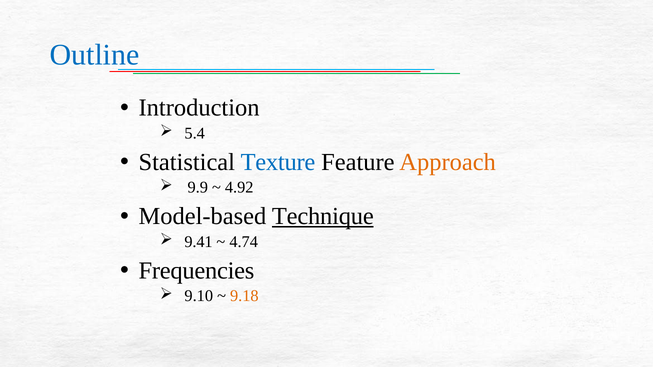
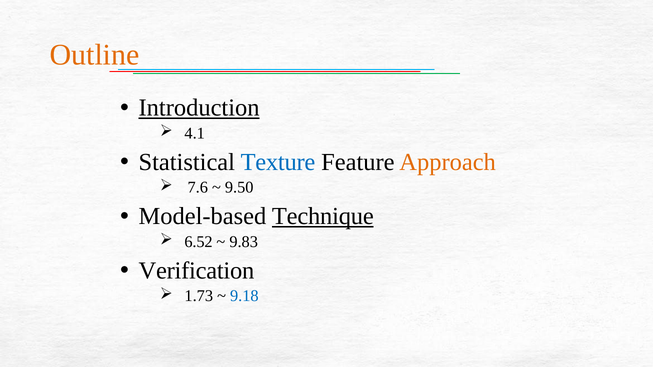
Outline colour: blue -> orange
Introduction underline: none -> present
5.4: 5.4 -> 4.1
9.9: 9.9 -> 7.6
4.92: 4.92 -> 9.50
9.41: 9.41 -> 6.52
4.74: 4.74 -> 9.83
Frequencies: Frequencies -> Verification
9.10: 9.10 -> 1.73
9.18 colour: orange -> blue
